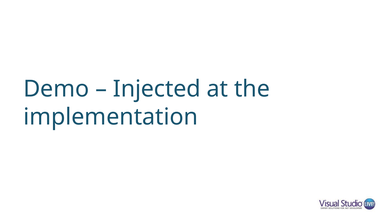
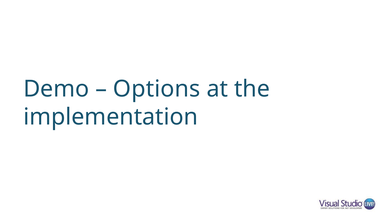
Injected: Injected -> Options
